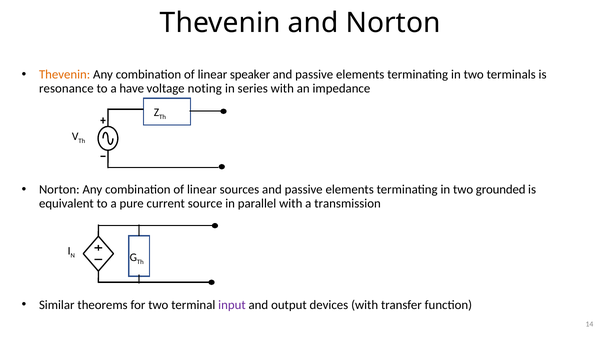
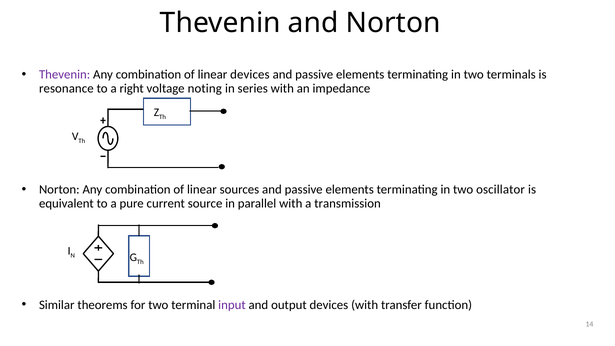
Thevenin at (65, 75) colour: orange -> purple
linear speaker: speaker -> devices
have: have -> right
grounded: grounded -> oscillator
